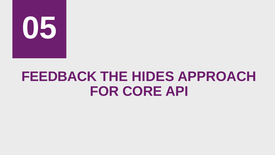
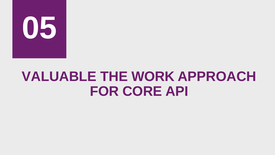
FEEDBACK: FEEDBACK -> VALUABLE
HIDES: HIDES -> WORK
